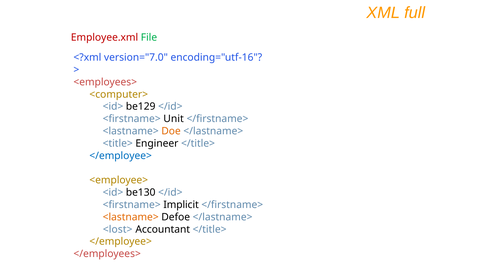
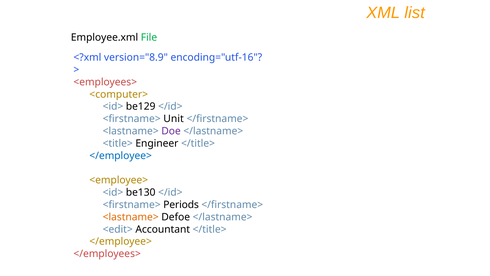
full: full -> list
Employee.xml colour: red -> black
version="7.0: version="7.0 -> version="8.9
Doe colour: orange -> purple
Implicit: Implicit -> Periods
<lost>: <lost> -> <edit>
